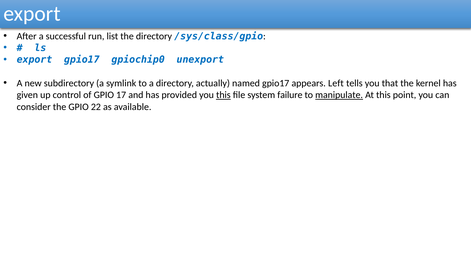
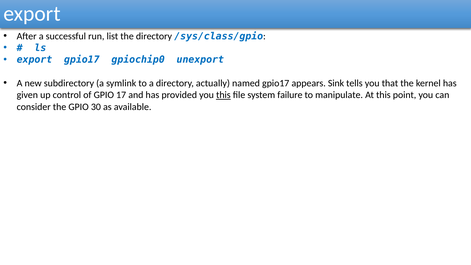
Left: Left -> Sink
manipulate underline: present -> none
22: 22 -> 30
